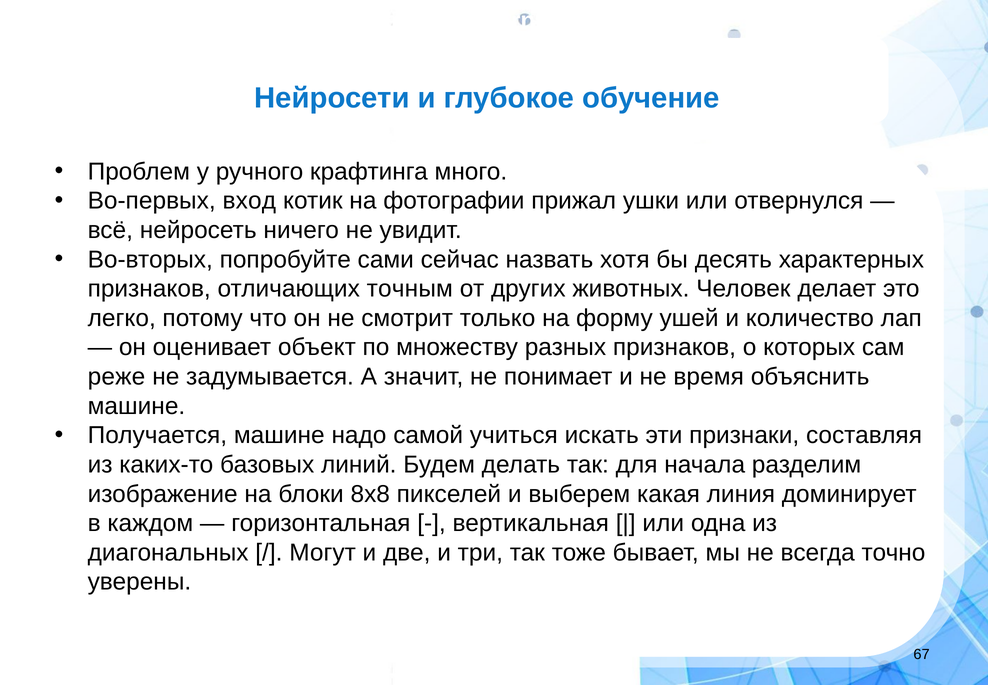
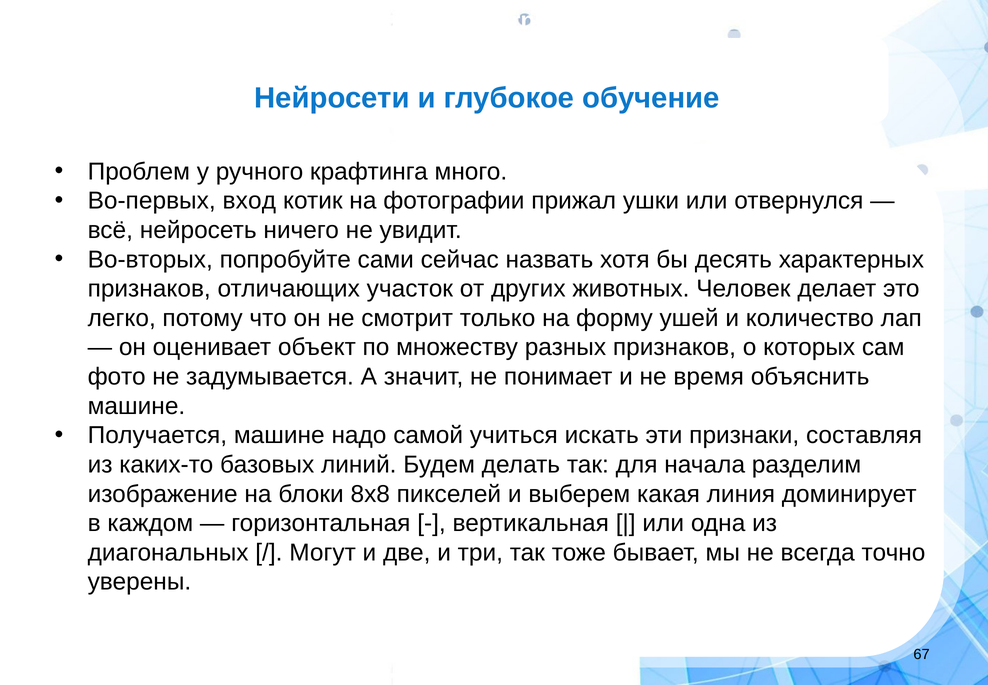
точным: точным -> участок
реже: реже -> фото
